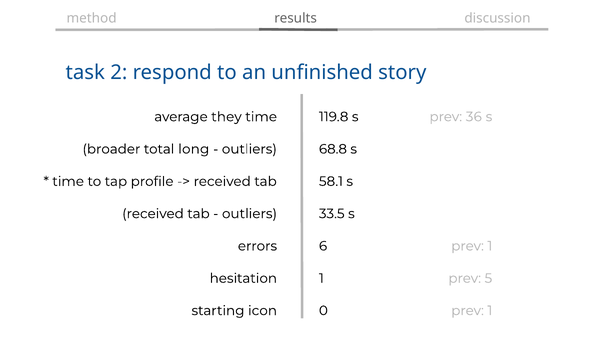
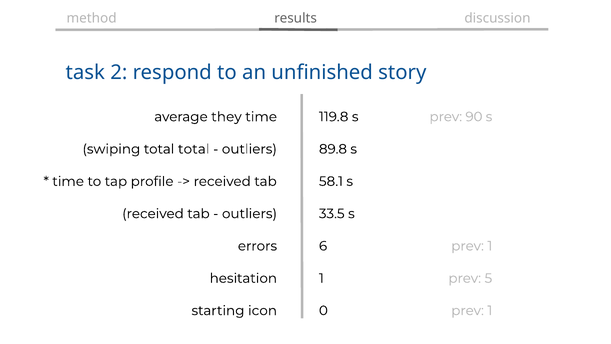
36: 36 -> 90
68.8: 68.8 -> 89.8
broader: broader -> swiping
total long: long -> total
